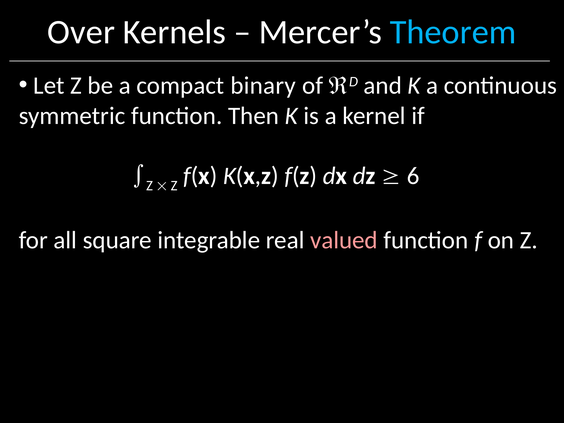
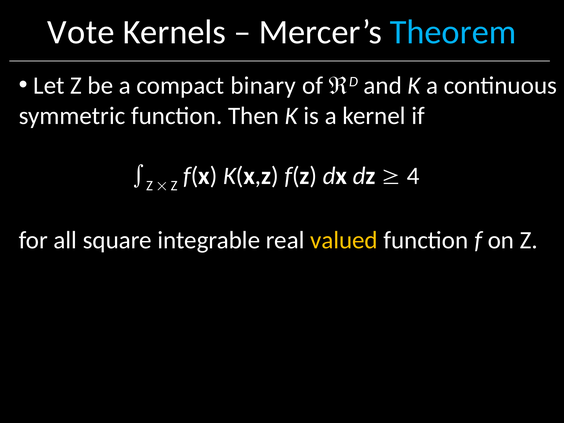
Over: Over -> Vote
6: 6 -> 4
valued colour: pink -> yellow
